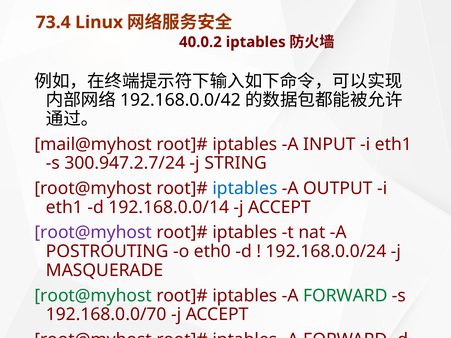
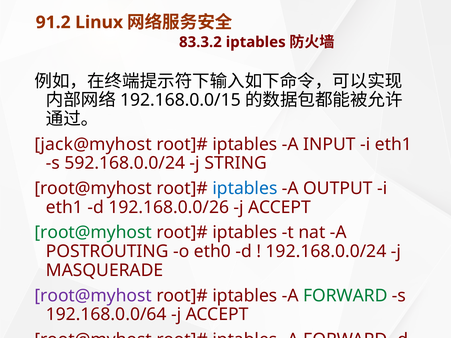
73.4: 73.4 -> 91.2
40.0.2: 40.0.2 -> 83.3.2
192.168.0.0/42: 192.168.0.0/42 -> 192.168.0.0/15
mail@myhost: mail@myhost -> jack@myhost
300.947.2.7/24: 300.947.2.7/24 -> 592.168.0.0/24
192.168.0.0/14: 192.168.0.0/14 -> 192.168.0.0/26
root@myhost at (93, 233) colour: purple -> green
root@myhost at (93, 296) colour: green -> purple
192.168.0.0/70: 192.168.0.0/70 -> 192.168.0.0/64
